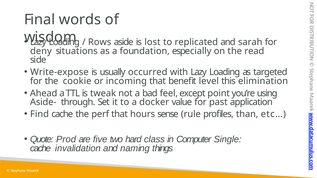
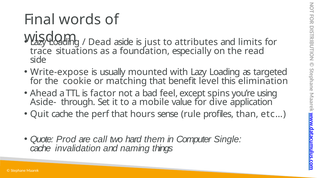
Rows: Rows -> Dead
lost: lost -> just
replicated: replicated -> attributes
sarah: sarah -> limits
deny: deny -> trace
occurred: occurred -> mounted
incoming: incoming -> matching
tweak: tweak -> factor
point: point -> spins
docker: docker -> mobile
past: past -> dive
Find: Find -> Quit
five: five -> call
class: class -> them
